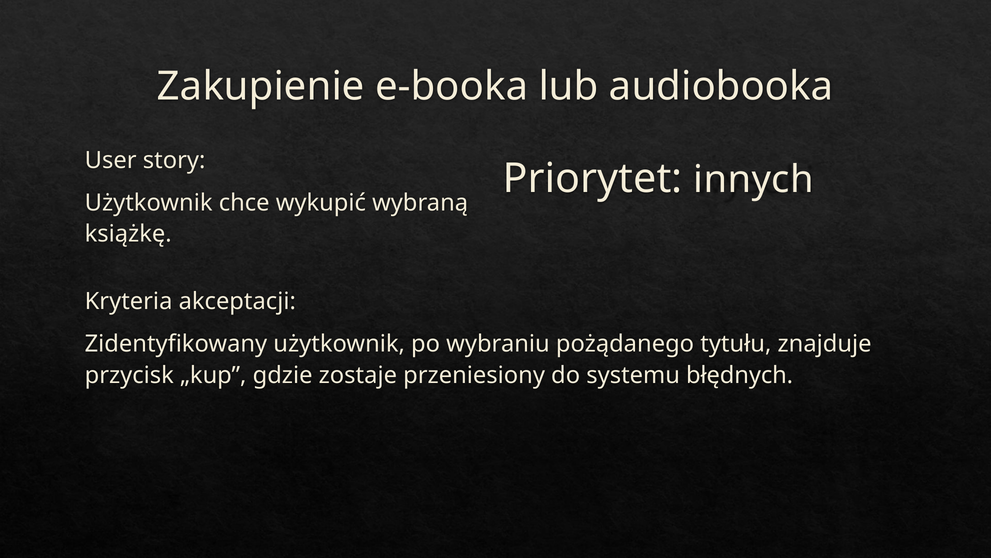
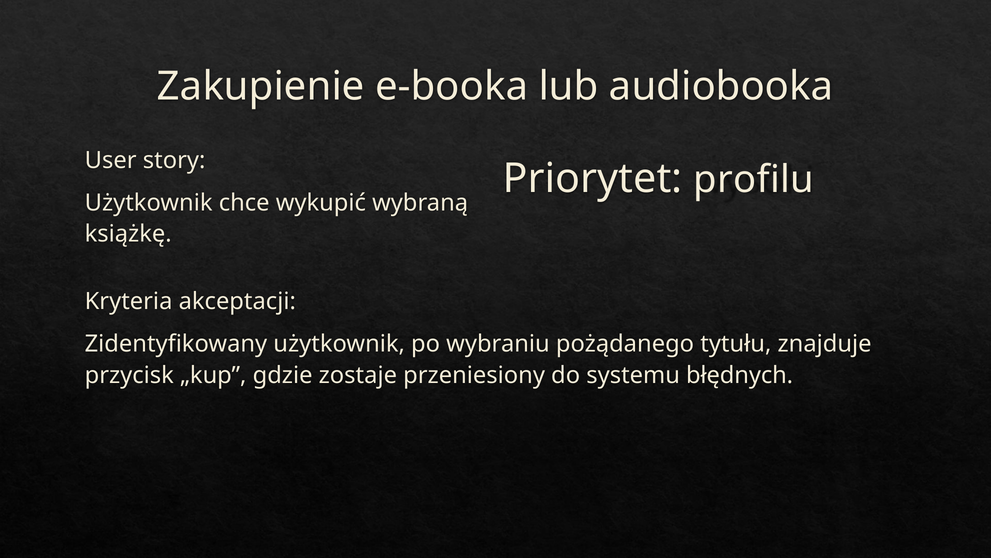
innych: innych -> profilu
